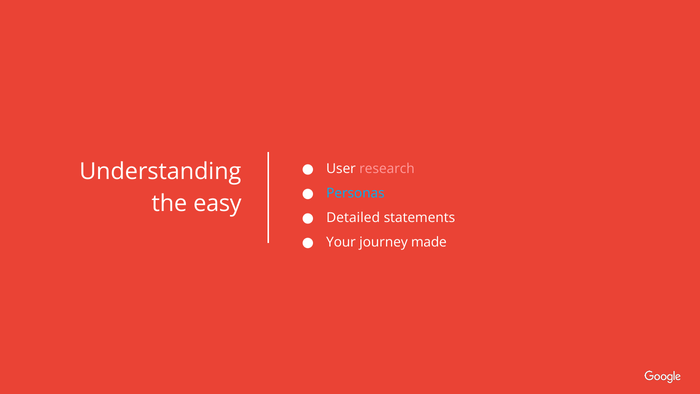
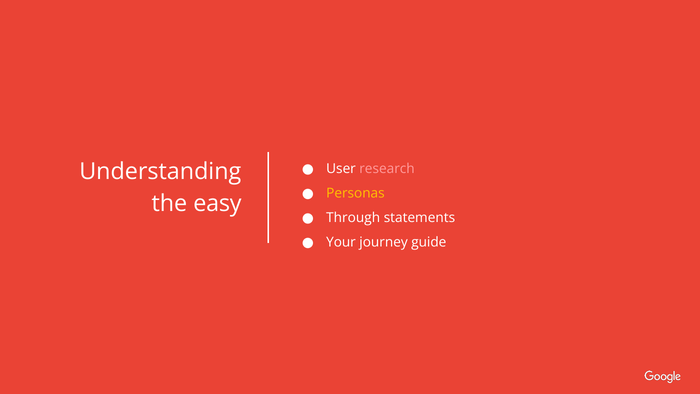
Personas colour: light blue -> yellow
Detailed: Detailed -> Through
made: made -> guide
